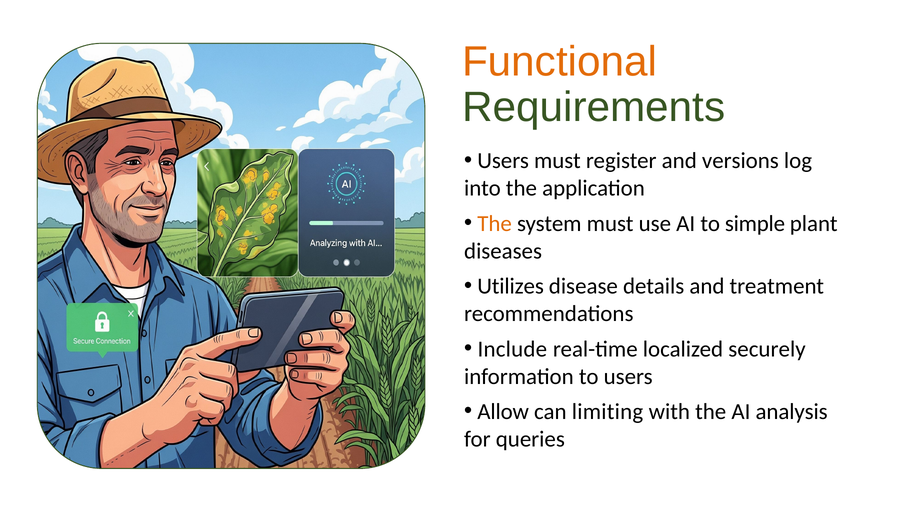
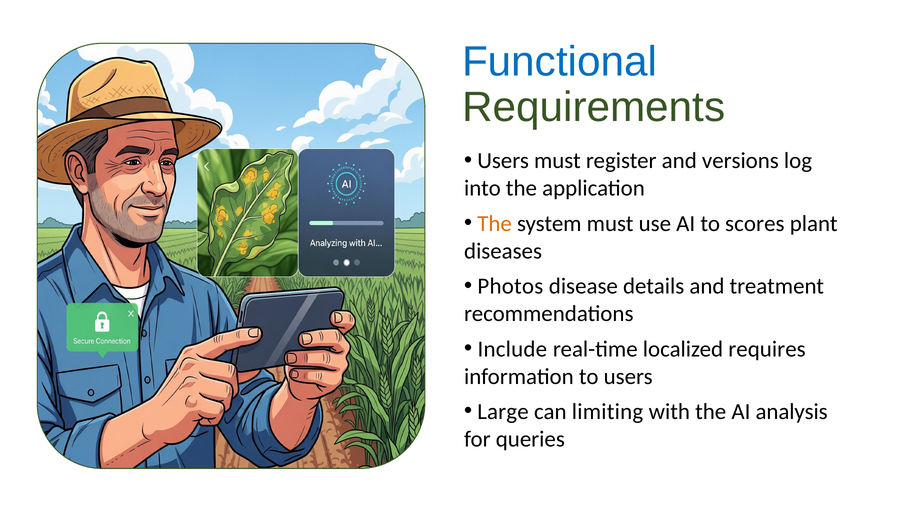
Functional colour: orange -> blue
simple: simple -> scores
Utilizes: Utilizes -> Photos
securely: securely -> requires
Allow: Allow -> Large
